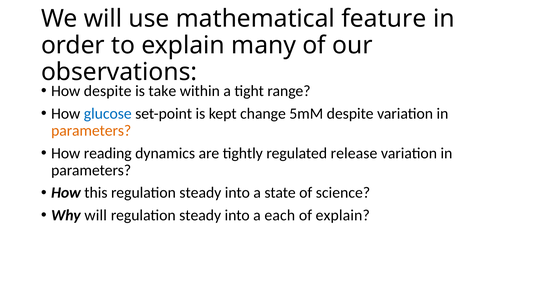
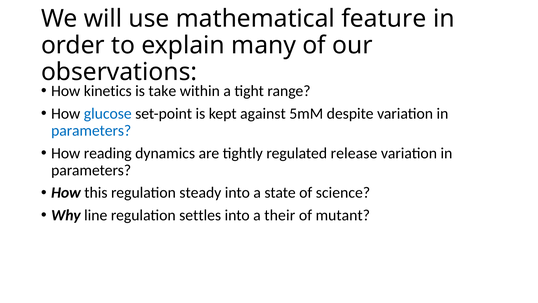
How despite: despite -> kinetics
change: change -> against
parameters at (91, 130) colour: orange -> blue
Why will: will -> line
steady at (200, 215): steady -> settles
each: each -> their
of explain: explain -> mutant
